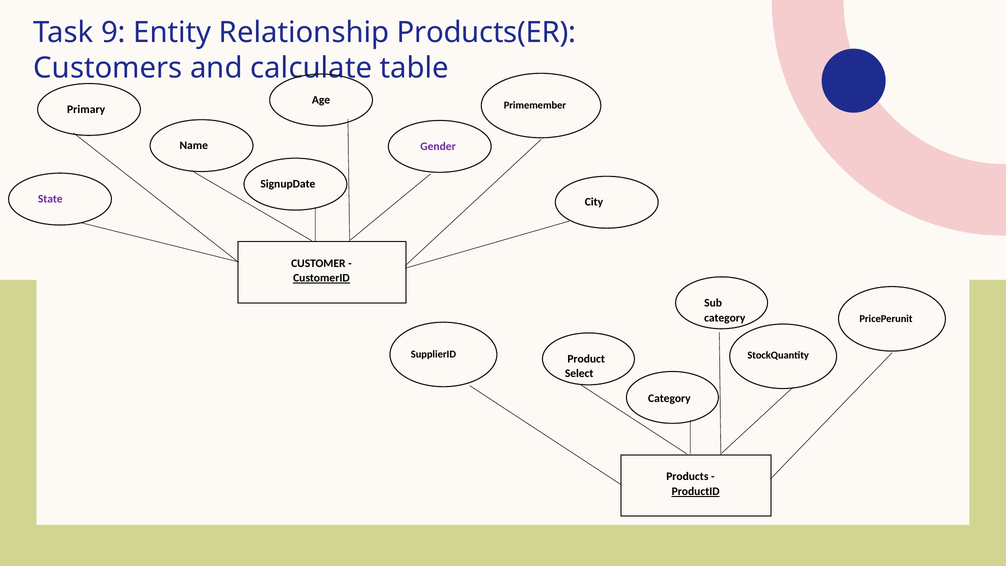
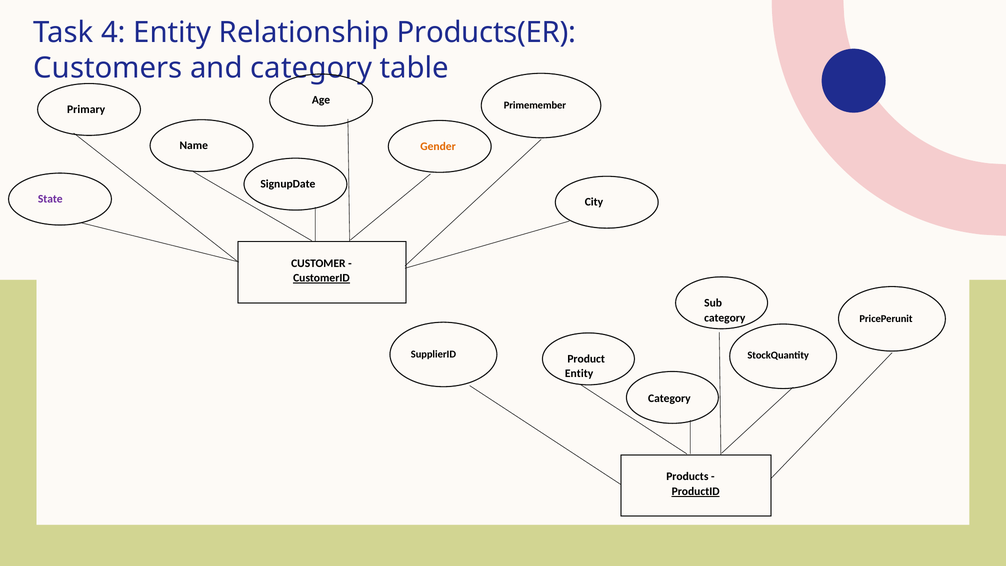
9: 9 -> 4
and calculate: calculate -> category
Gender colour: purple -> orange
Select at (579, 374): Select -> Entity
